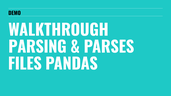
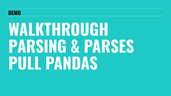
FILES: FILES -> PULL
